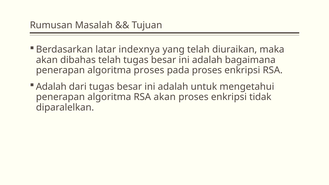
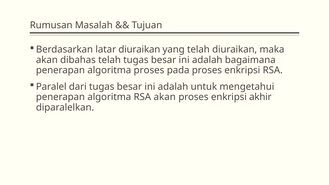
latar indexnya: indexnya -> diuraikan
Adalah at (51, 87): Adalah -> Paralel
tidak: tidak -> akhir
